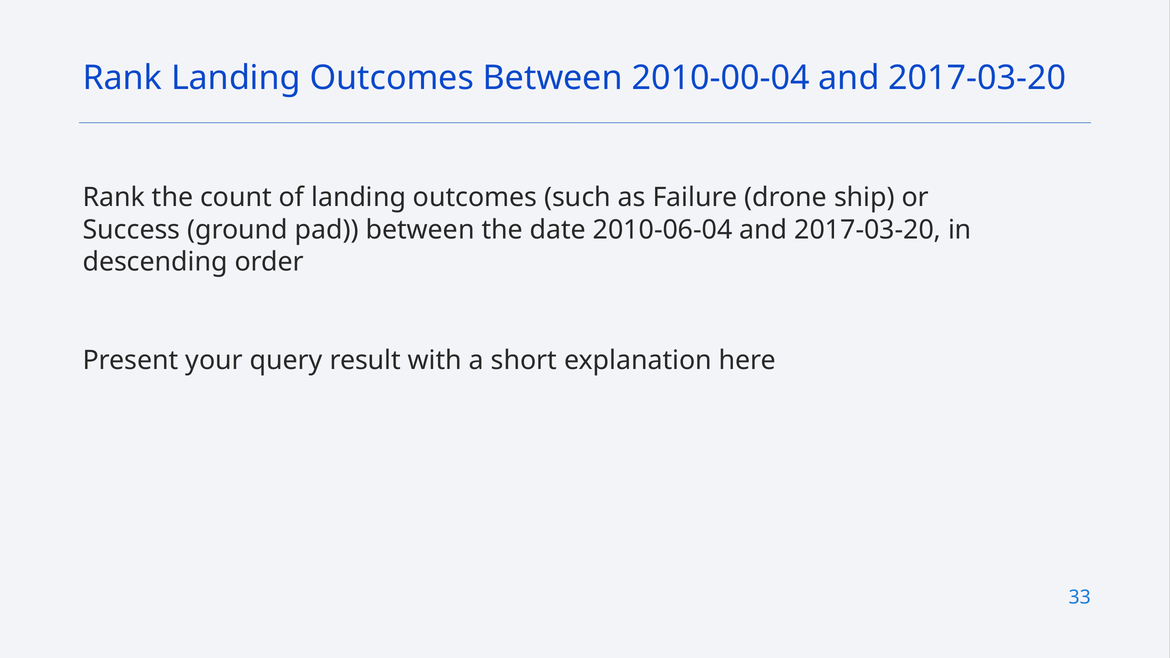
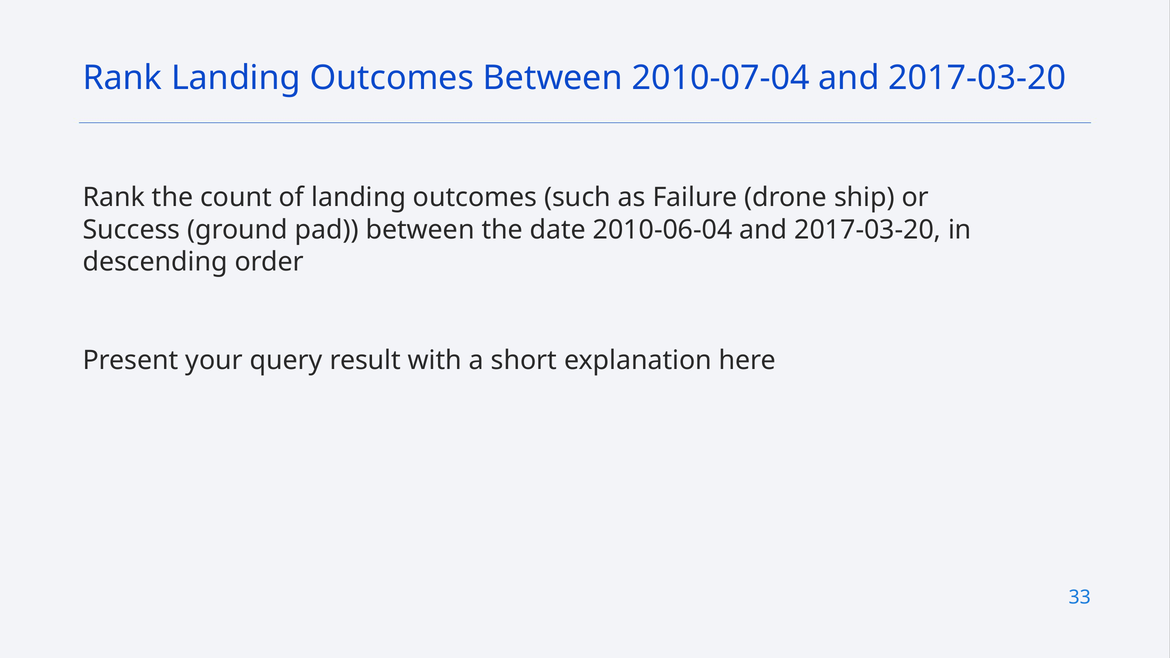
2010-00-04: 2010-00-04 -> 2010-07-04
